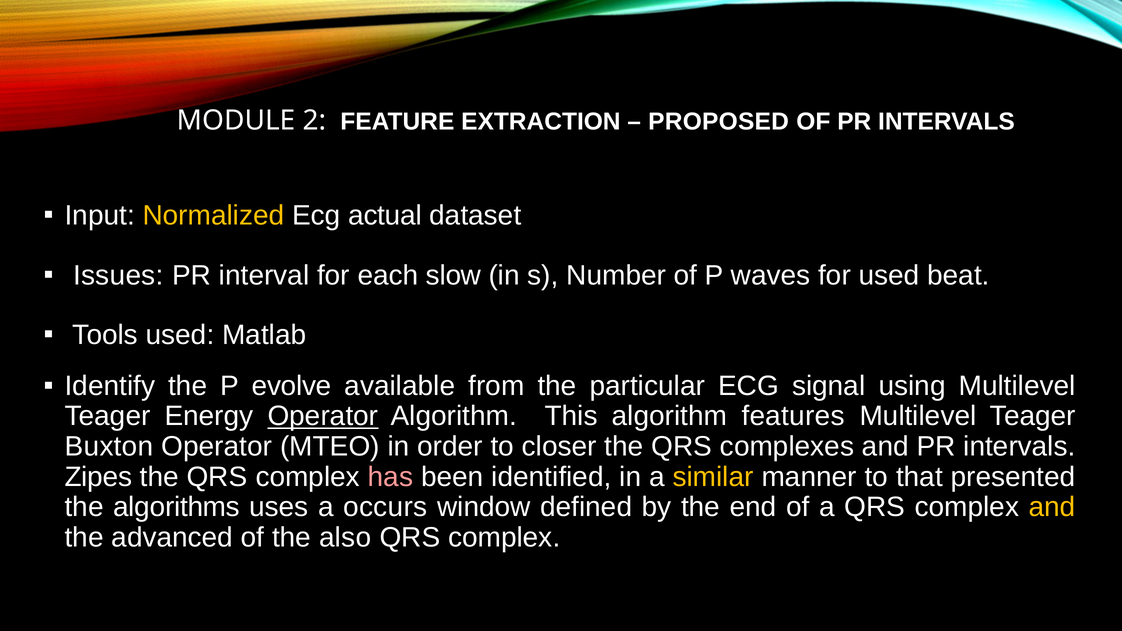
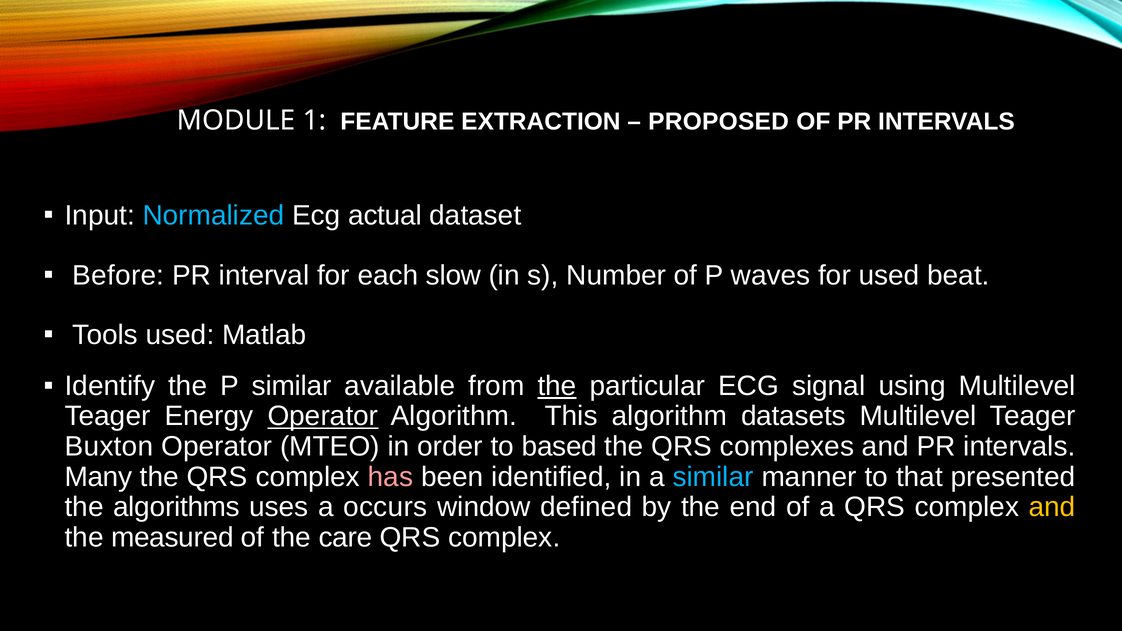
2: 2 -> 1
Normalized colour: yellow -> light blue
Issues: Issues -> Before
P evolve: evolve -> similar
the at (557, 386) underline: none -> present
features: features -> datasets
closer: closer -> based
Zipes: Zipes -> Many
similar at (713, 477) colour: yellow -> light blue
advanced: advanced -> measured
also: also -> care
